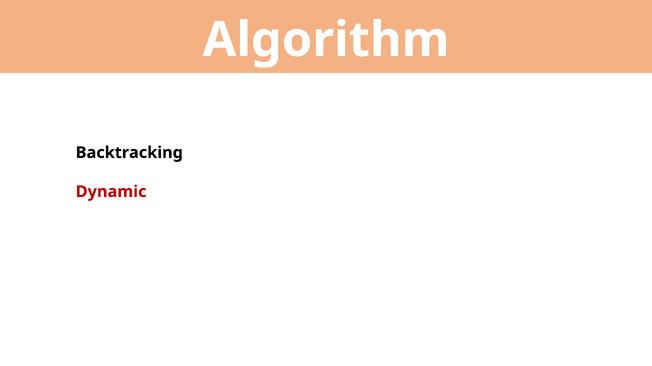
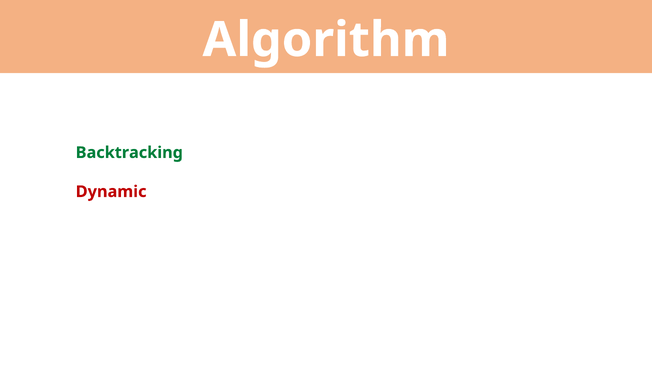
Backtracking colour: black -> green
